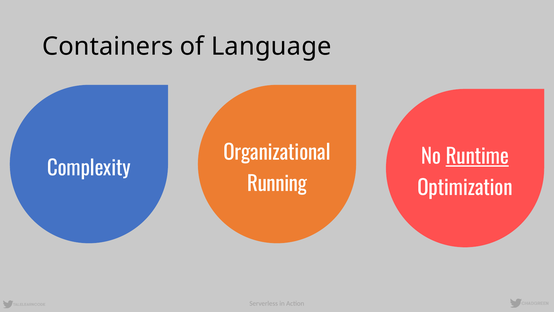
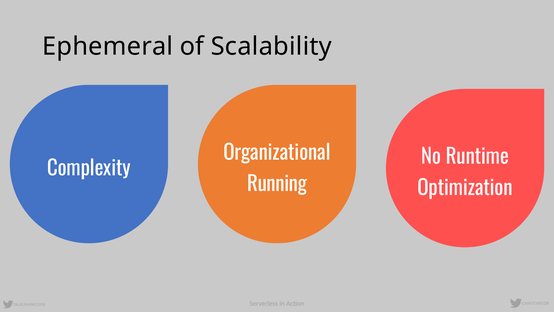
Containers: Containers -> Ephemeral
Language: Language -> Scalability
Runtime underline: present -> none
